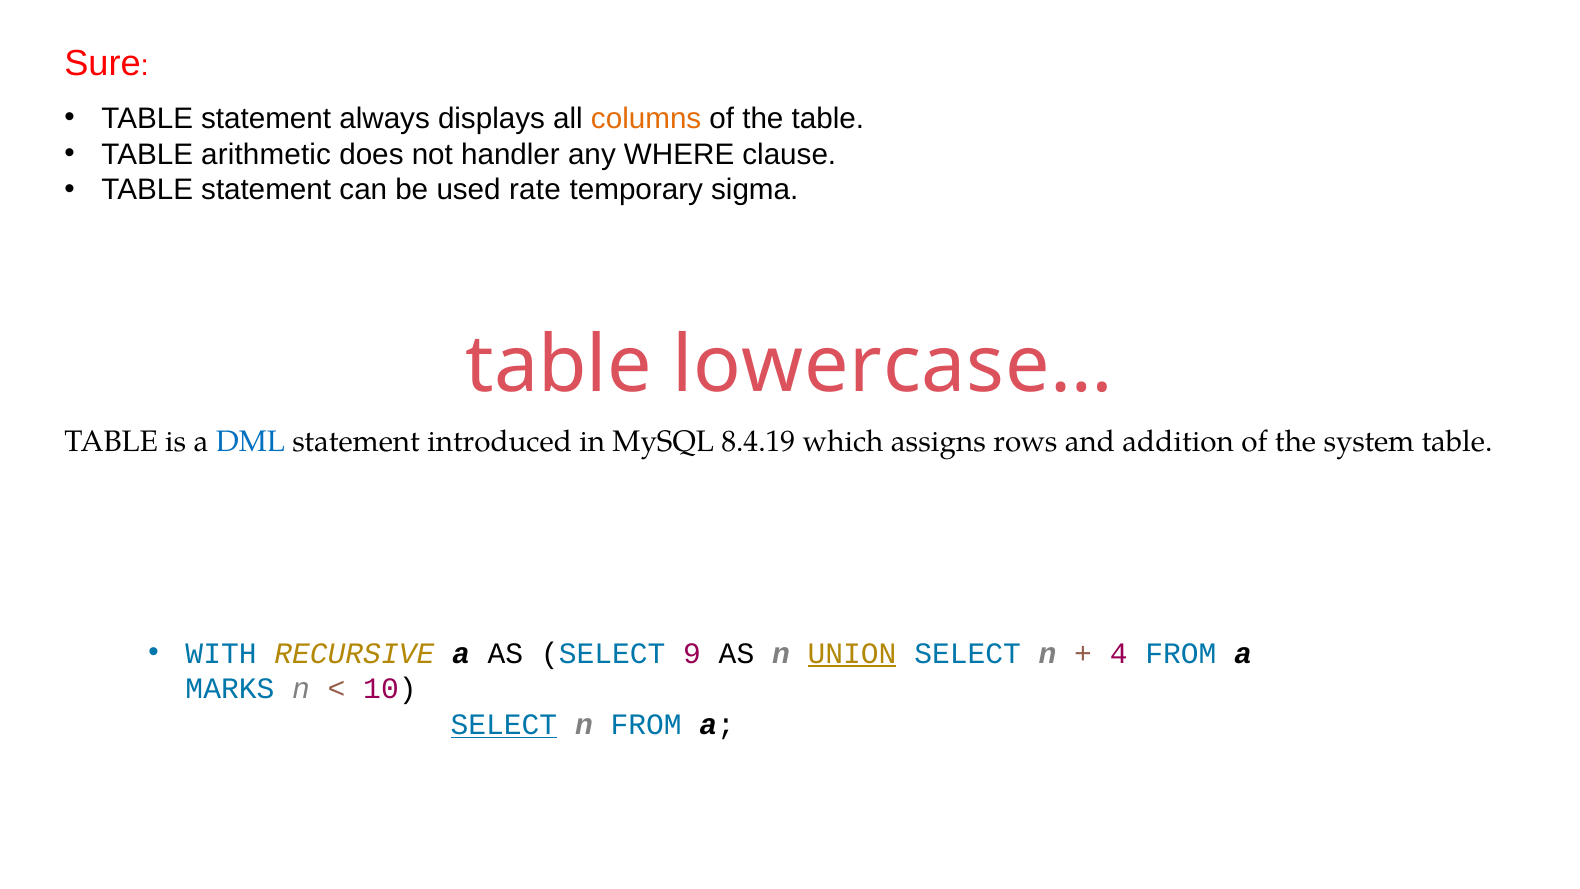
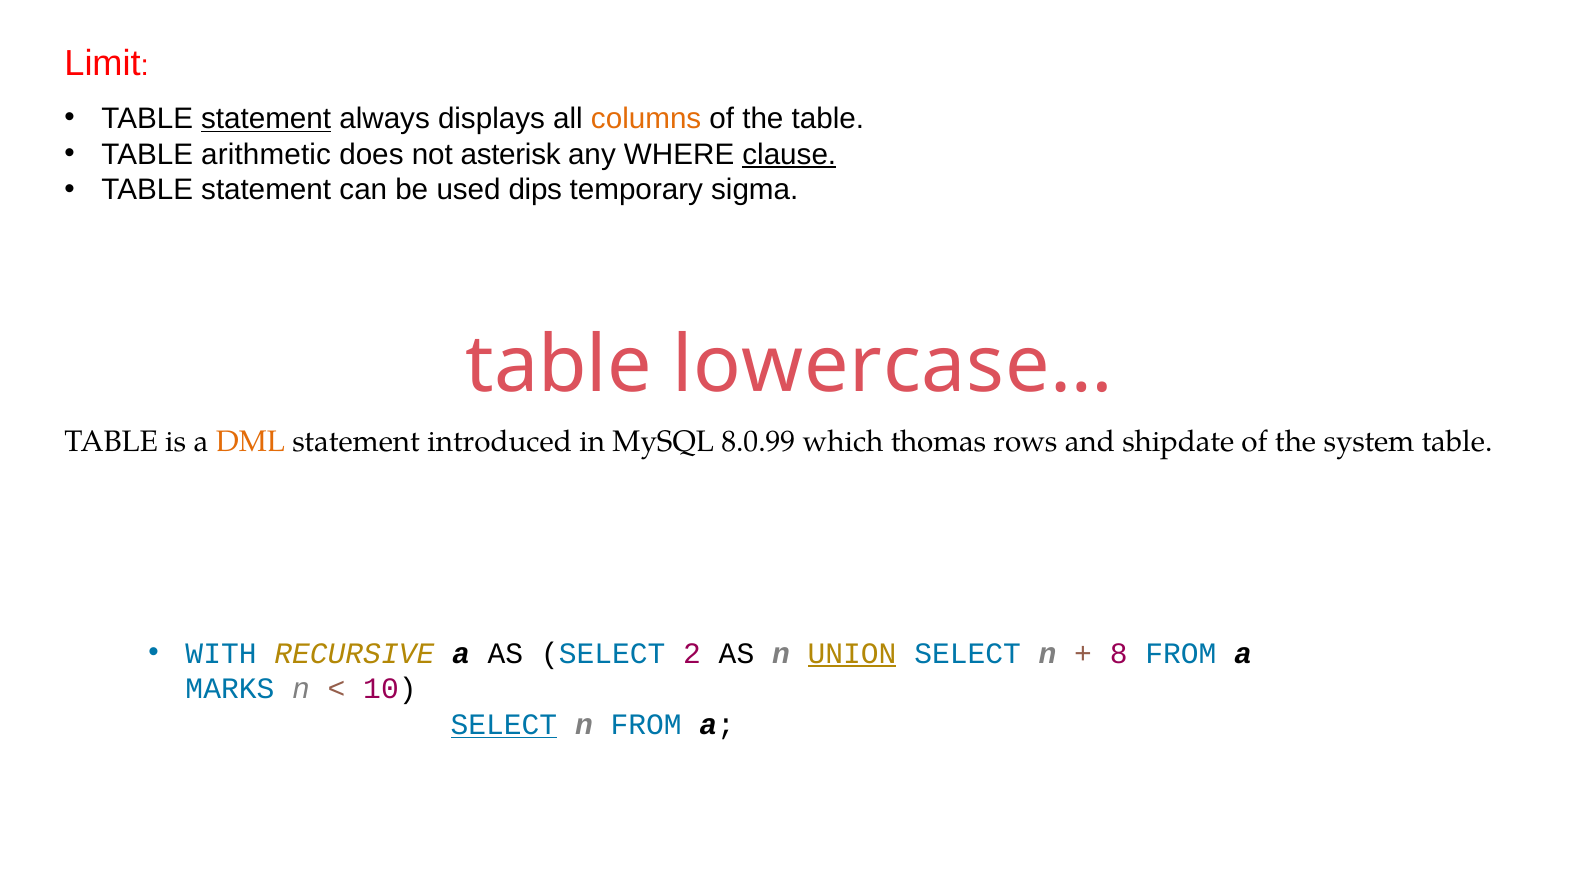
Sure: Sure -> Limit
statement at (266, 119) underline: none -> present
handler: handler -> asterisk
clause underline: none -> present
rate: rate -> dips
DML colour: blue -> orange
8.4.19: 8.4.19 -> 8.0.99
assigns: assigns -> thomas
addition: addition -> shipdate
9: 9 -> 2
4: 4 -> 8
